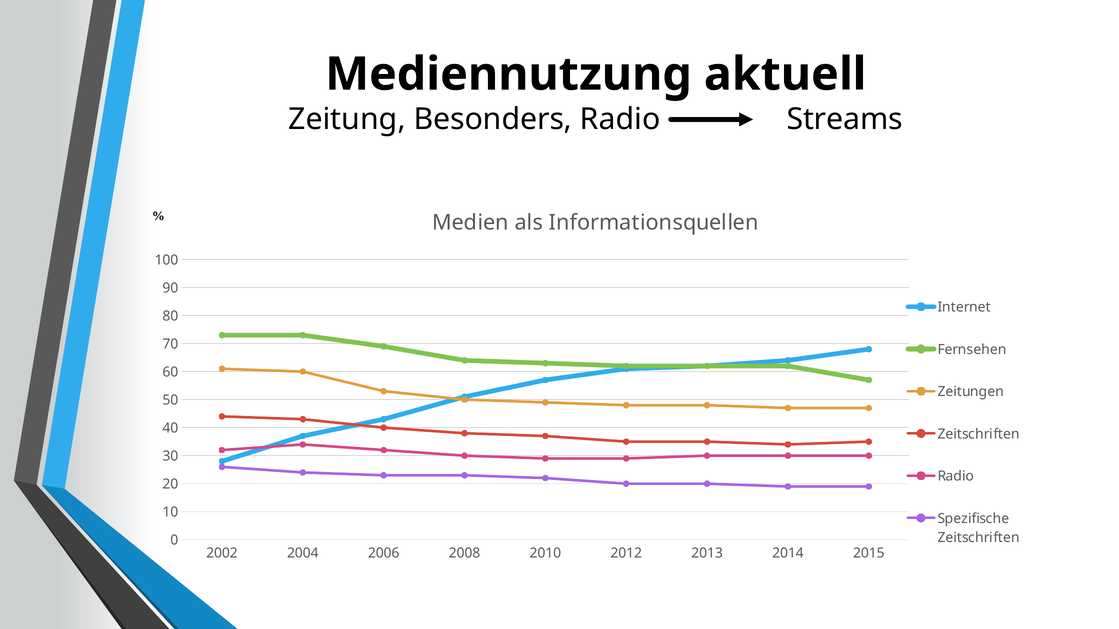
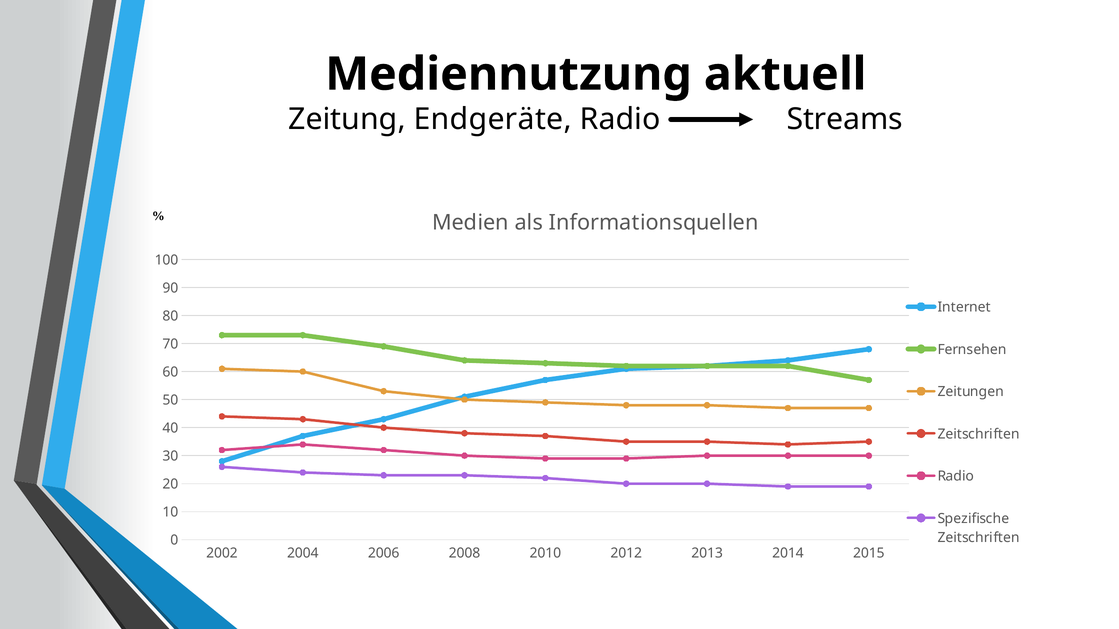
Besonders: Besonders -> Endgeräte
